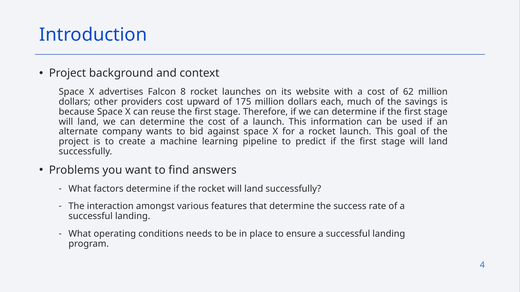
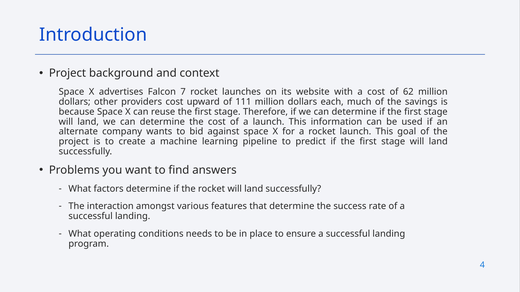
8: 8 -> 7
175: 175 -> 111
